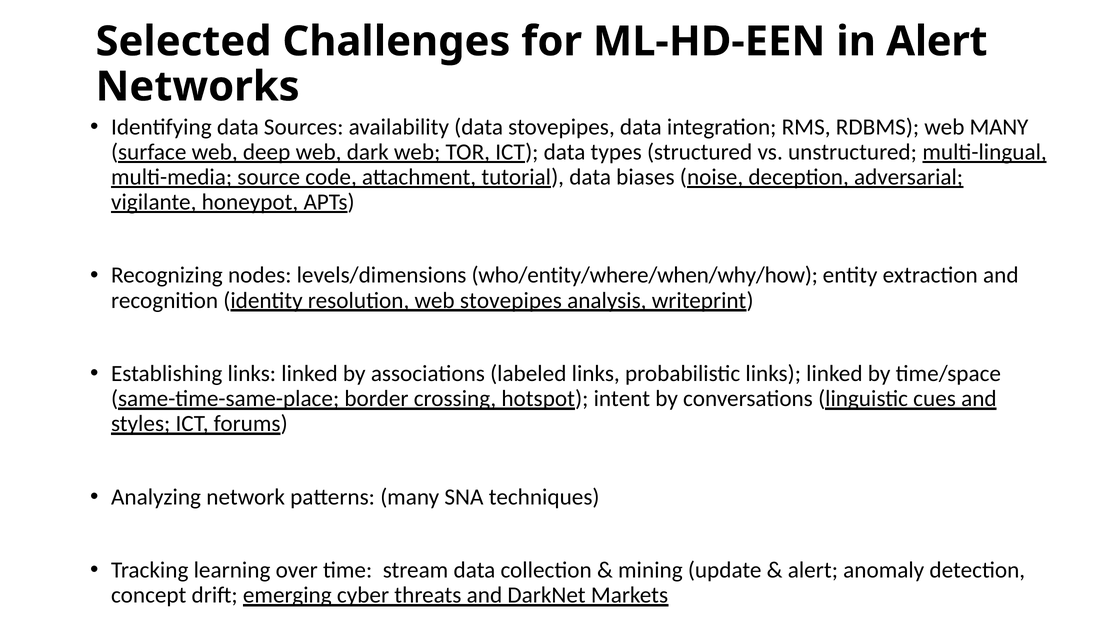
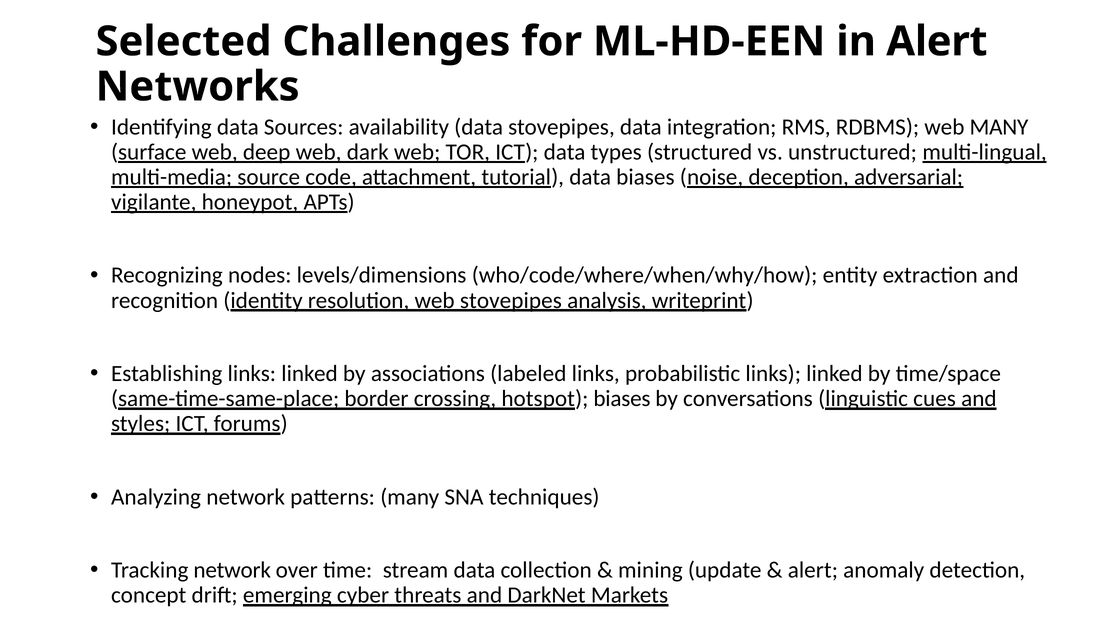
who/entity/where/when/why/how: who/entity/where/when/why/how -> who/code/where/when/why/how
hotspot intent: intent -> biases
Tracking learning: learning -> network
